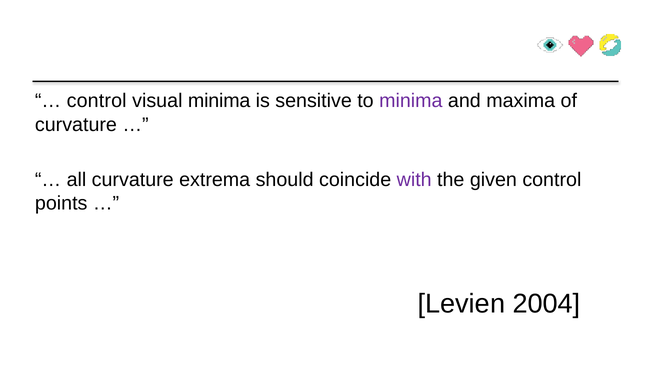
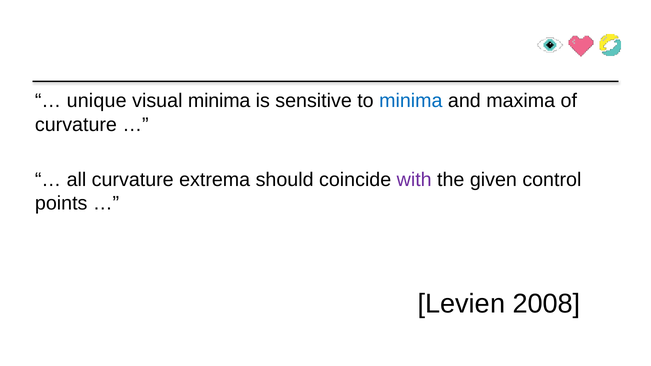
control at (97, 101): control -> unique
minima at (411, 101) colour: purple -> blue
2004: 2004 -> 2008
